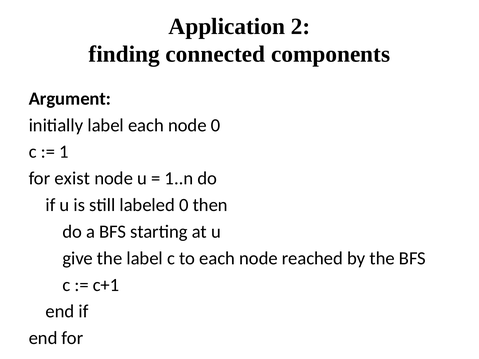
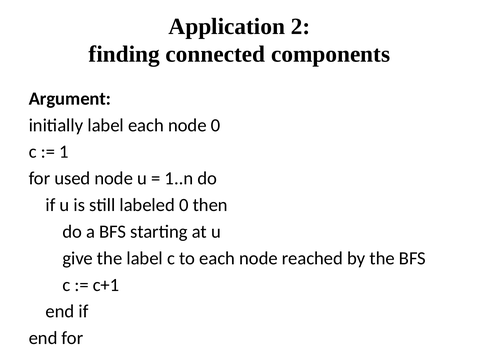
exist: exist -> used
